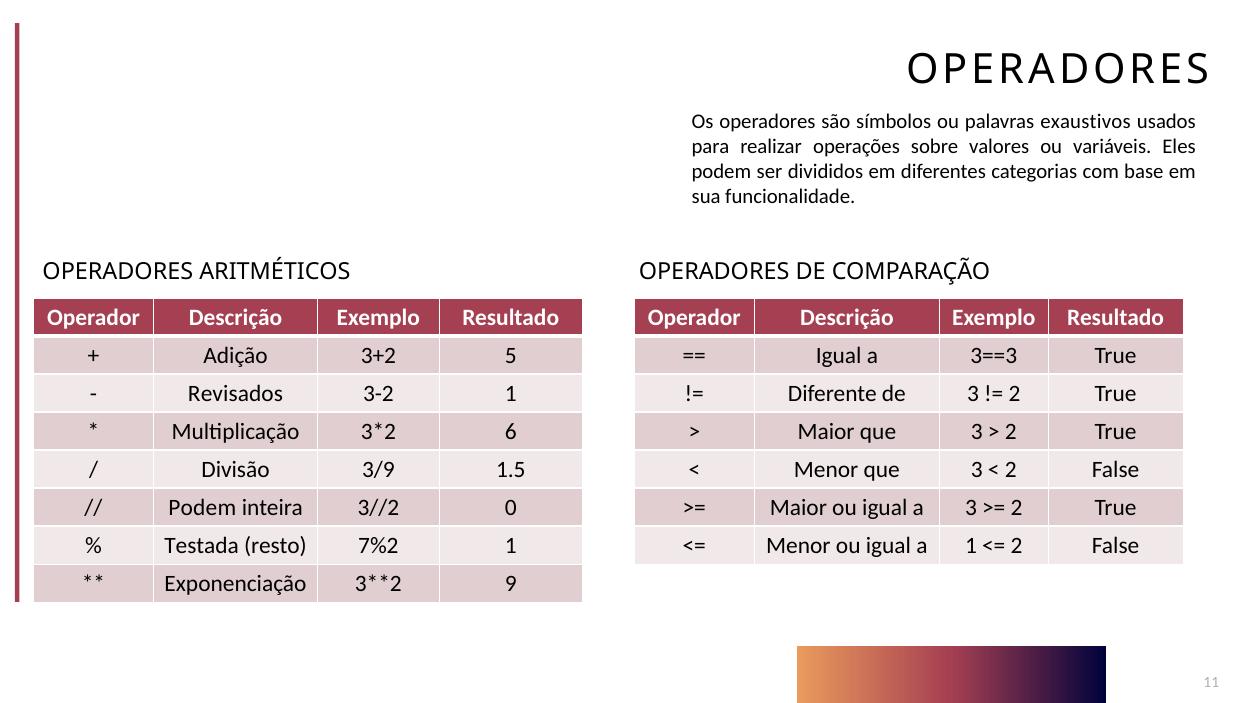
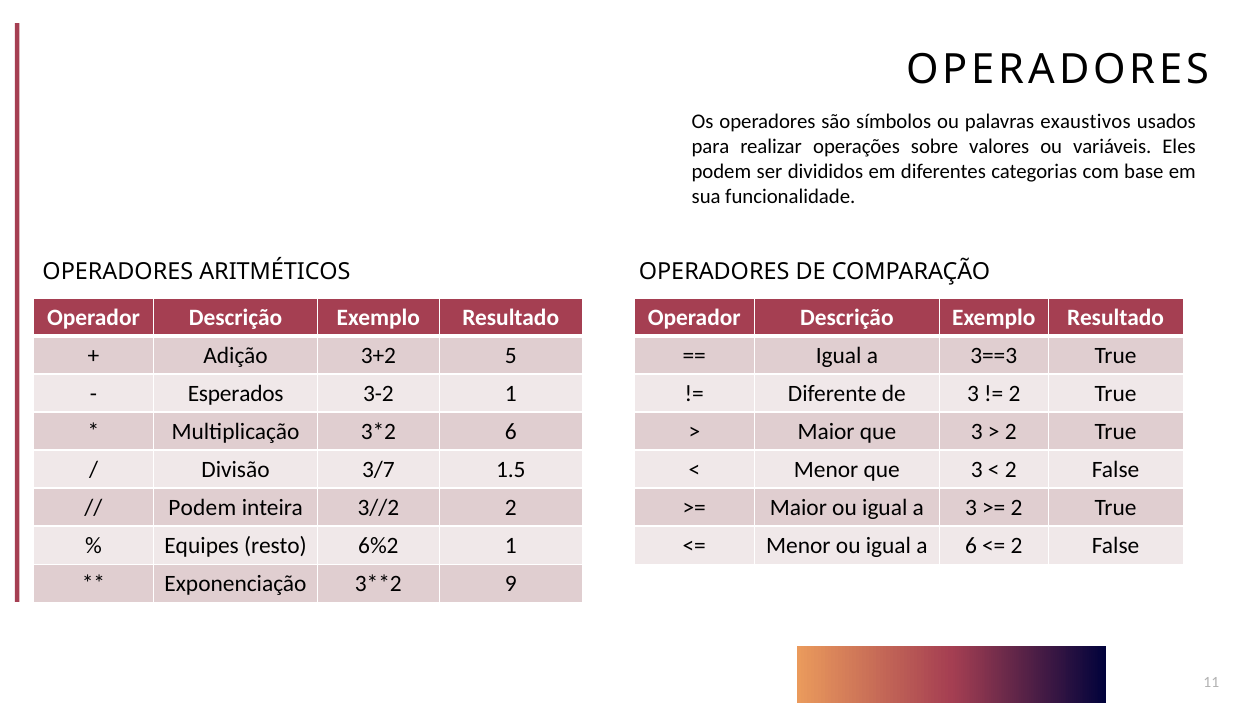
Revisados: Revisados -> Esperados
3/9: 3/9 -> 3/7
3//2 0: 0 -> 2
Testada: Testada -> Equipes
7%2: 7%2 -> 6%2
a 1: 1 -> 6
